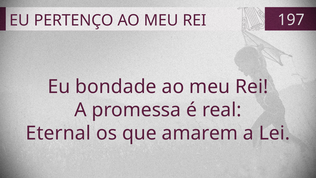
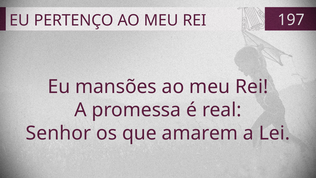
bondade: bondade -> mansões
Eternal: Eternal -> Senhor
